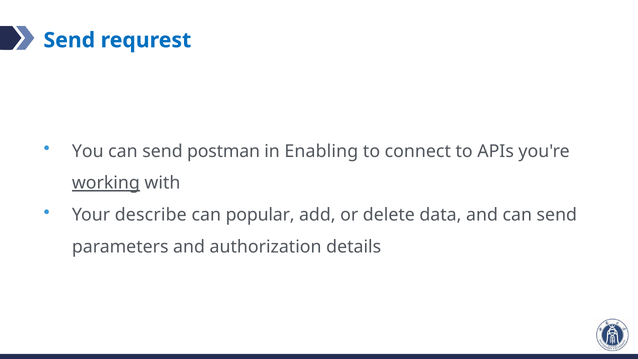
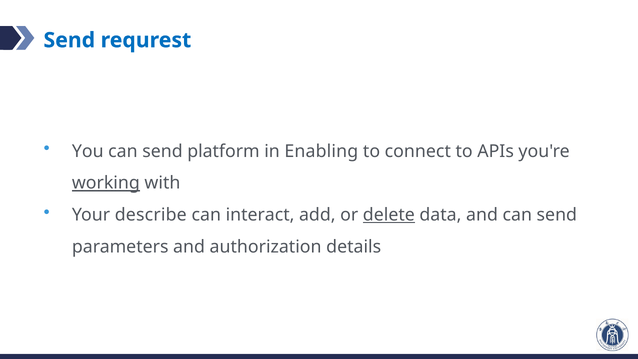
postman: postman -> platform
popular: popular -> interact
delete underline: none -> present
